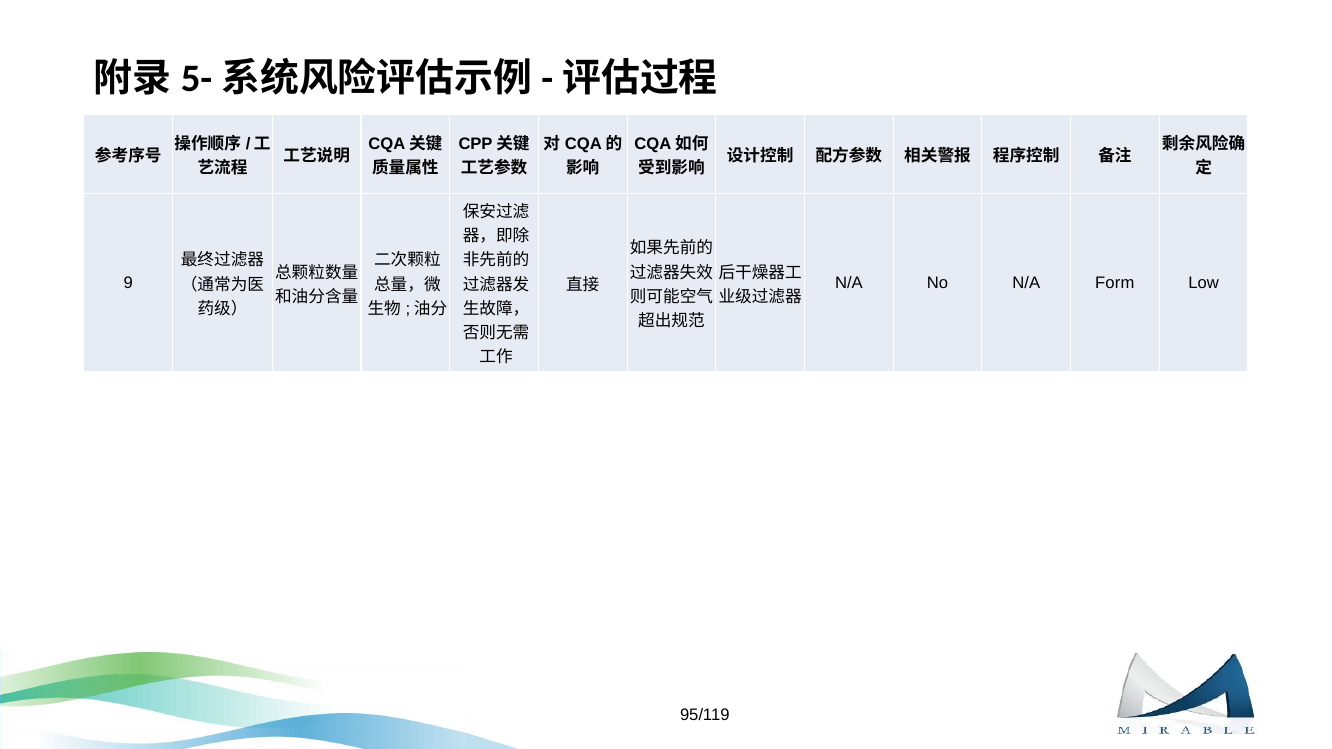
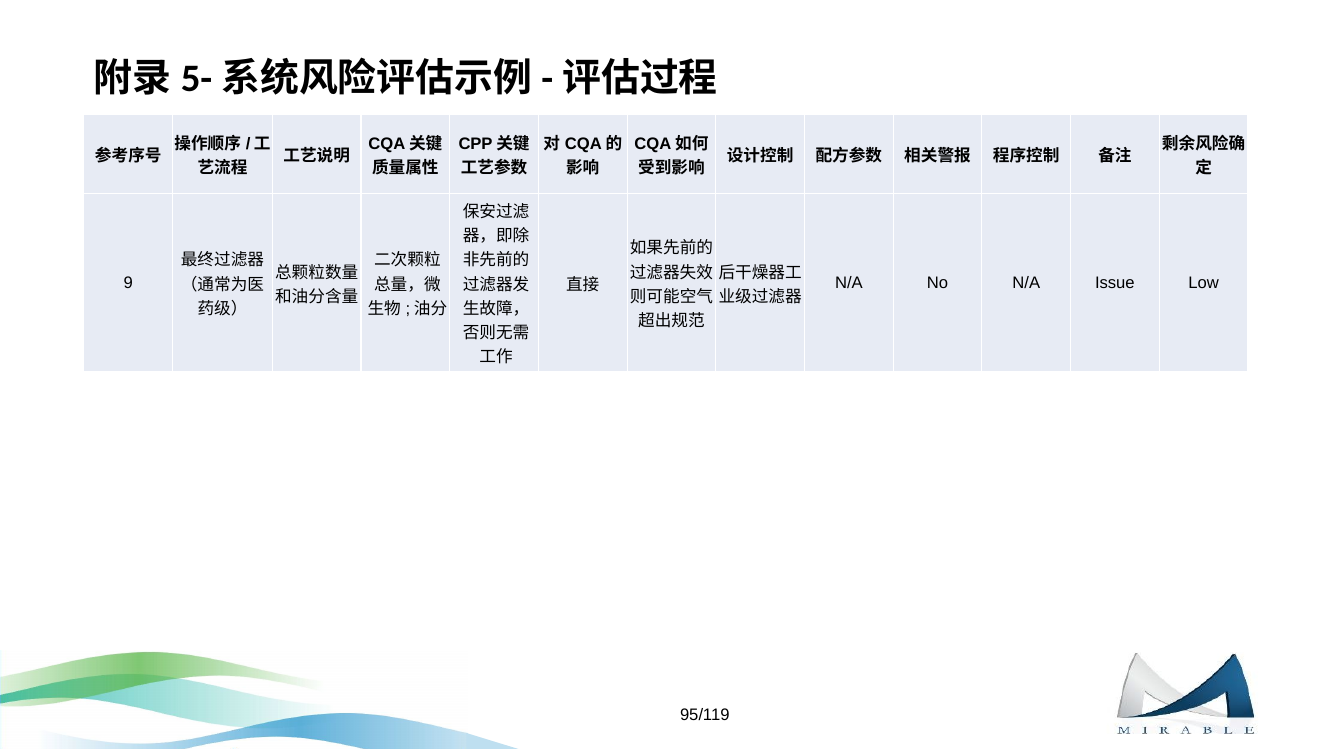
Form: Form -> Issue
